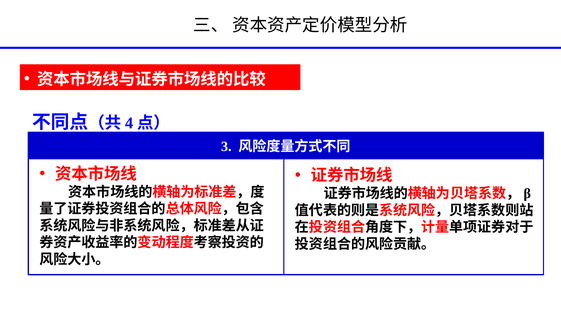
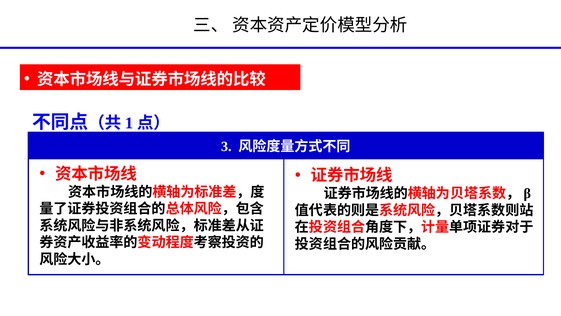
4: 4 -> 1
